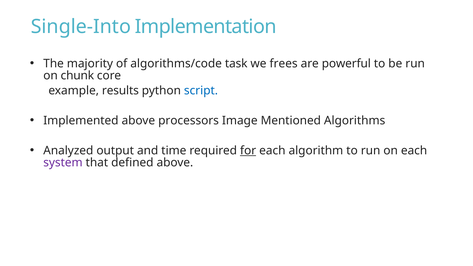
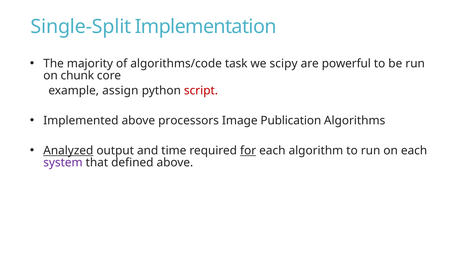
Single-Into: Single-Into -> Single-Split
frees: frees -> scipy
results: results -> assign
script colour: blue -> red
Mentioned: Mentioned -> Publication
Analyzed underline: none -> present
